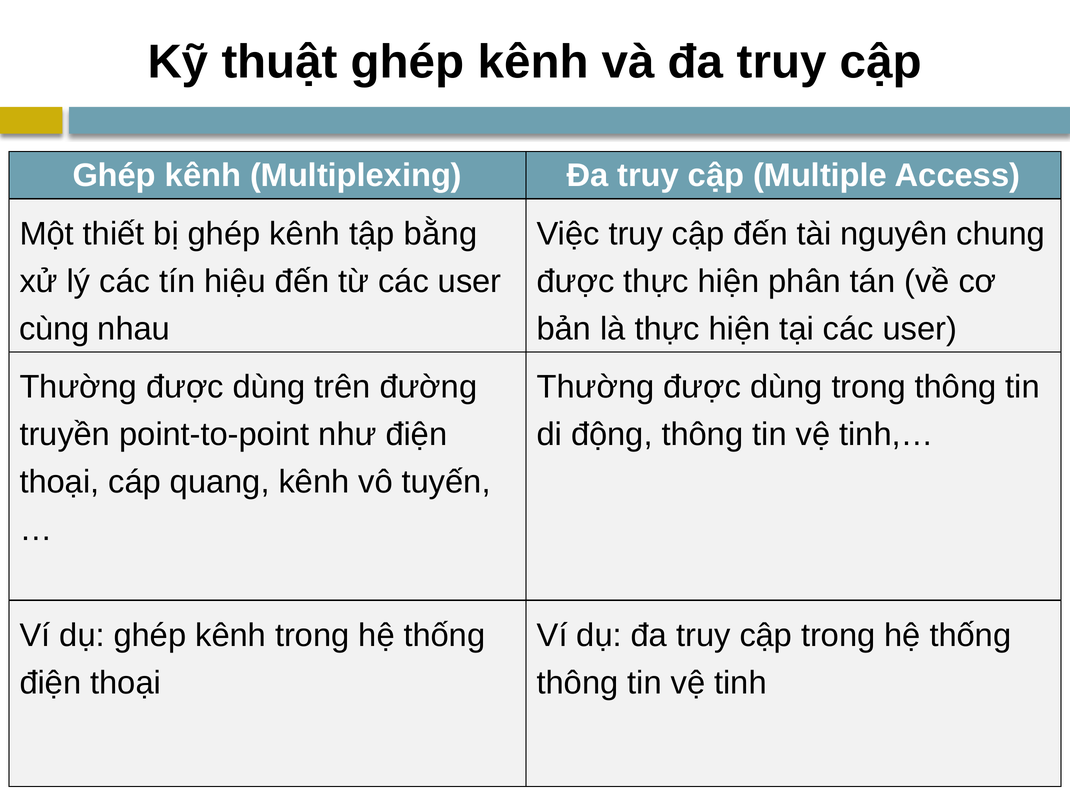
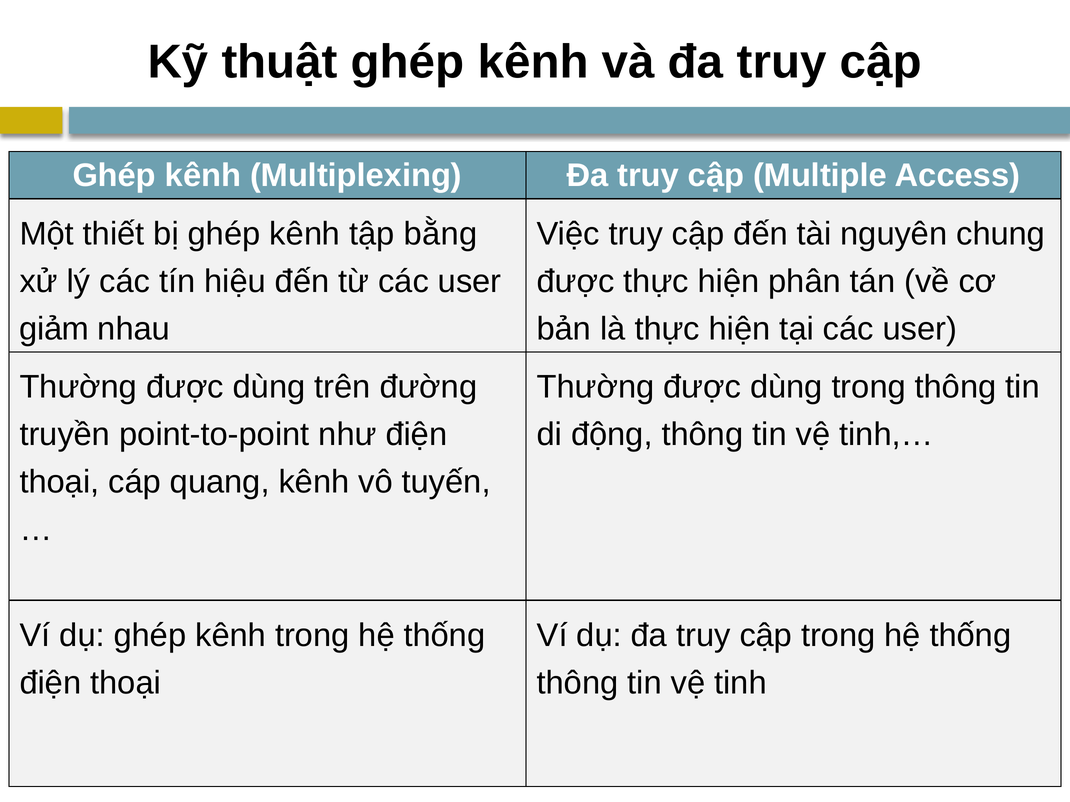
cùng: cùng -> giảm
